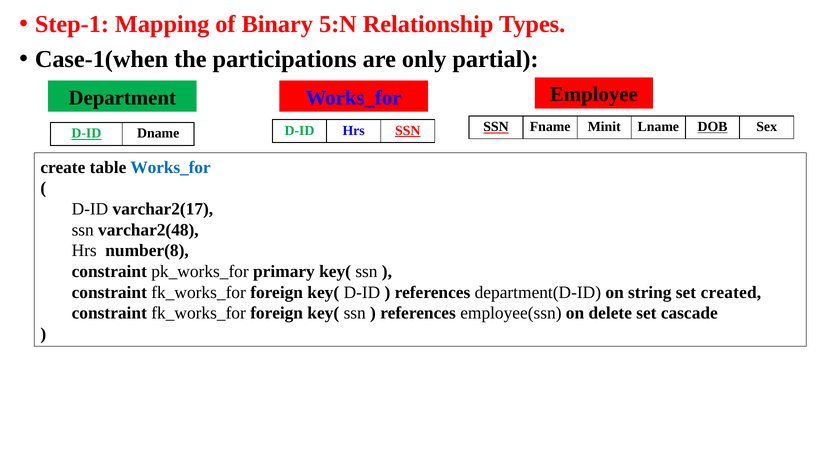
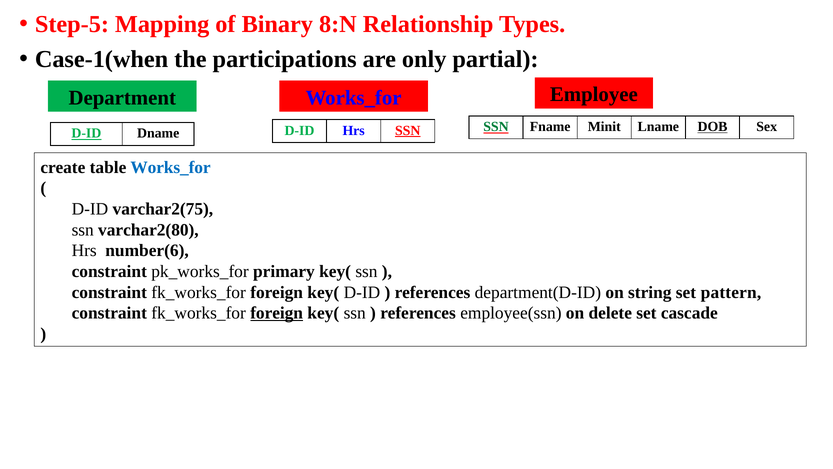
Step-1: Step-1 -> Step-5
5:N: 5:N -> 8:N
SSN at (496, 127) colour: black -> green
varchar2(17: varchar2(17 -> varchar2(75
varchar2(48: varchar2(48 -> varchar2(80
number(8: number(8 -> number(6
created: created -> pattern
foreign at (277, 313) underline: none -> present
